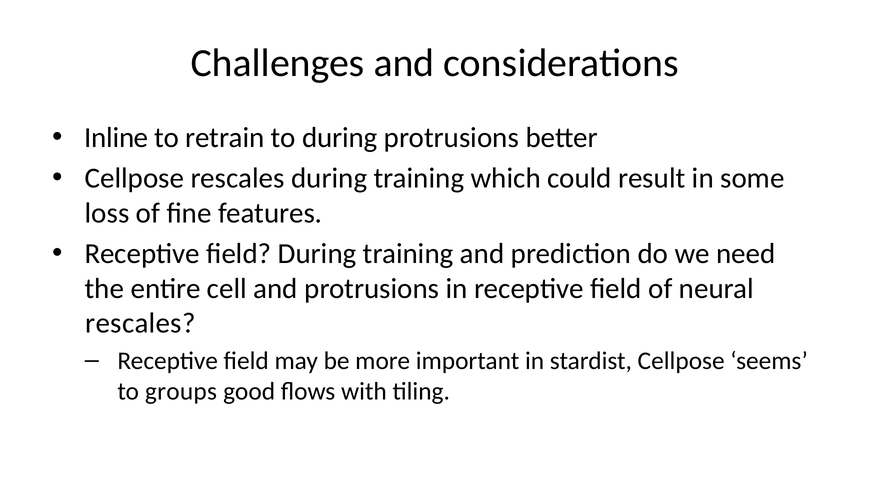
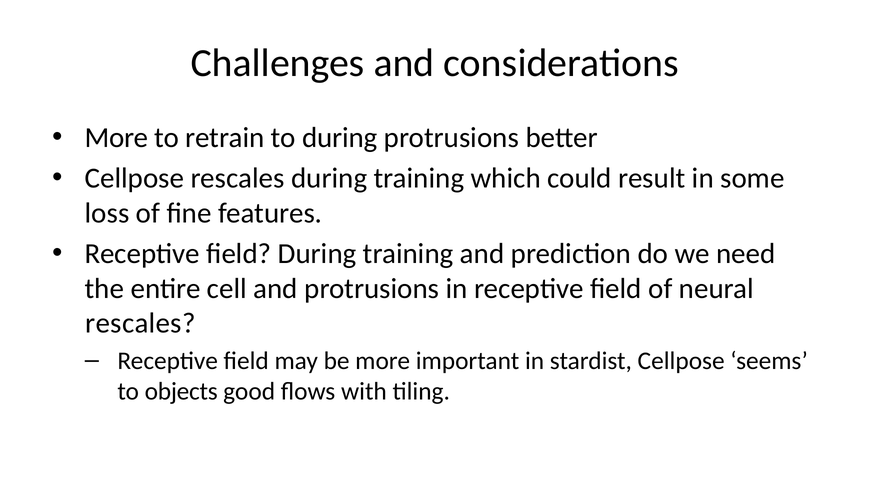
Inline at (116, 138): Inline -> More
groups: groups -> objects
